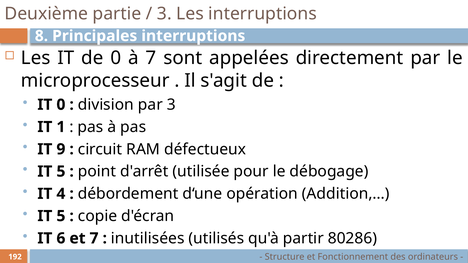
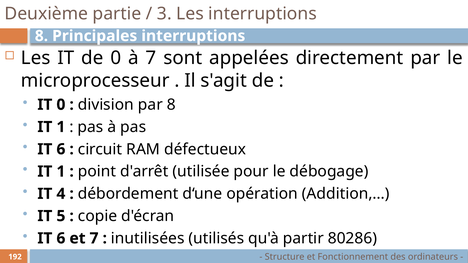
par 3: 3 -> 8
9 at (61, 149): 9 -> 6
5 at (61, 172): 5 -> 1
